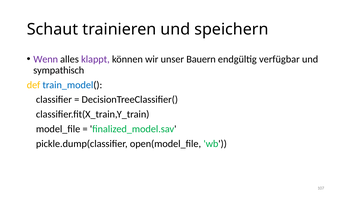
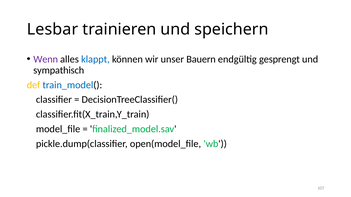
Schaut: Schaut -> Lesbar
klappt colour: purple -> blue
verfügbar: verfügbar -> gesprengt
